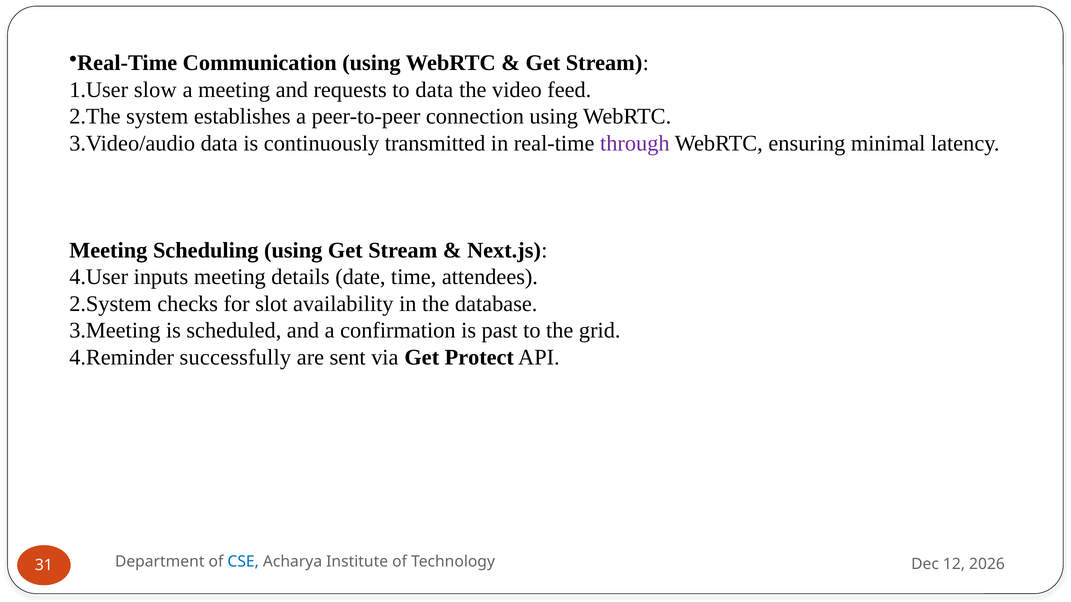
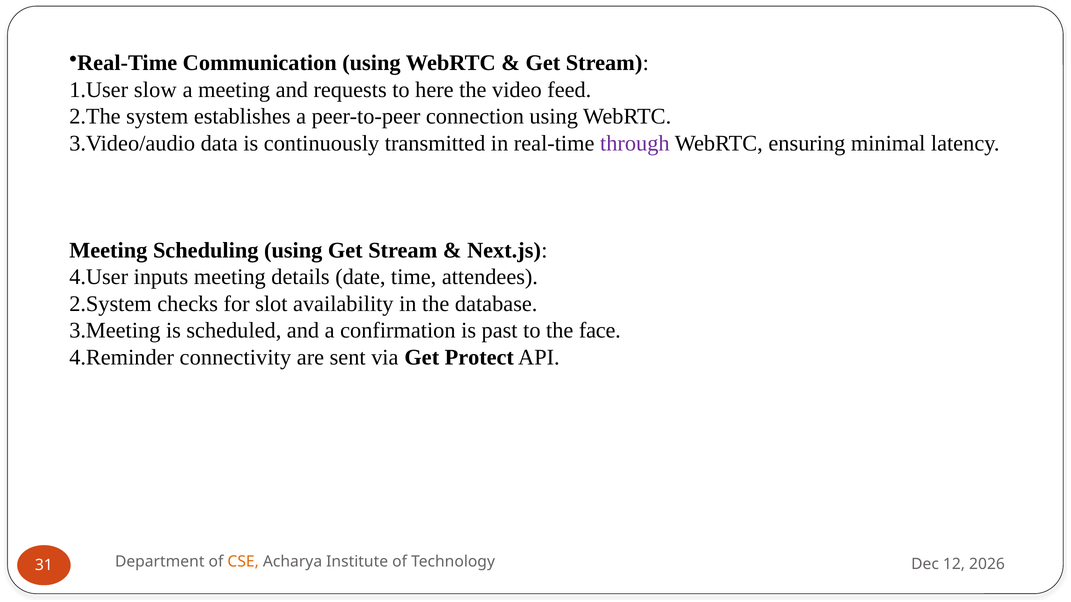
to data: data -> here
grid: grid -> face
successfully: successfully -> connectivity
CSE colour: blue -> orange
